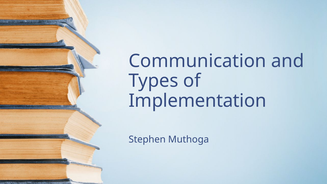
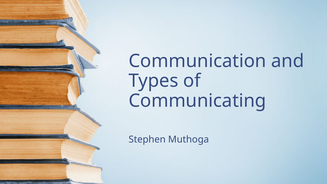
Implementation: Implementation -> Communicating
